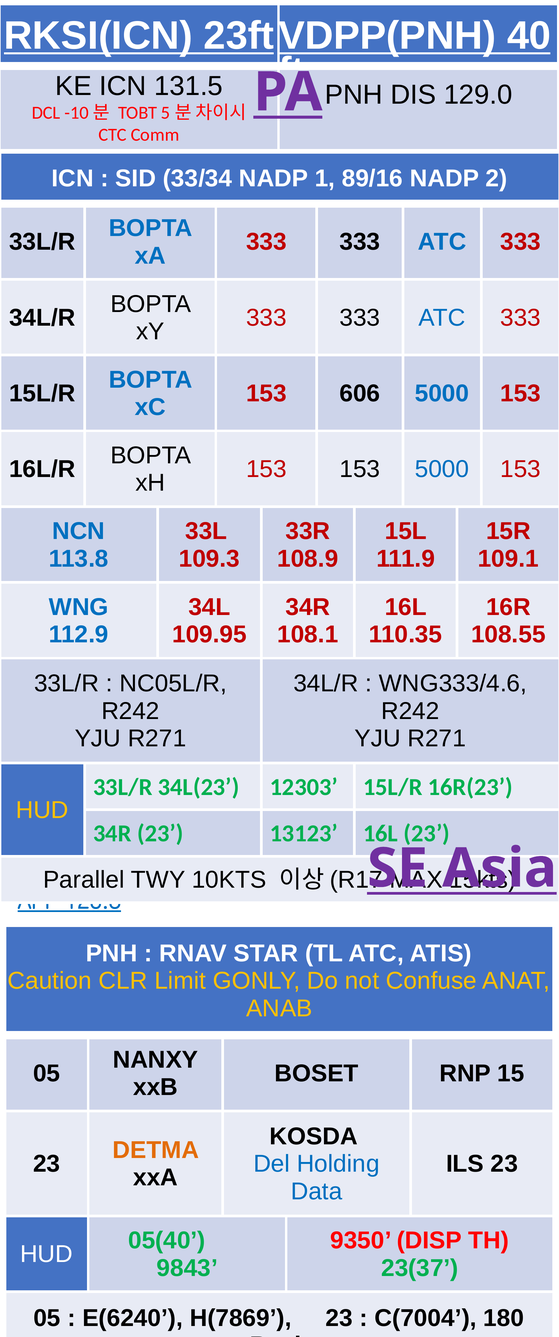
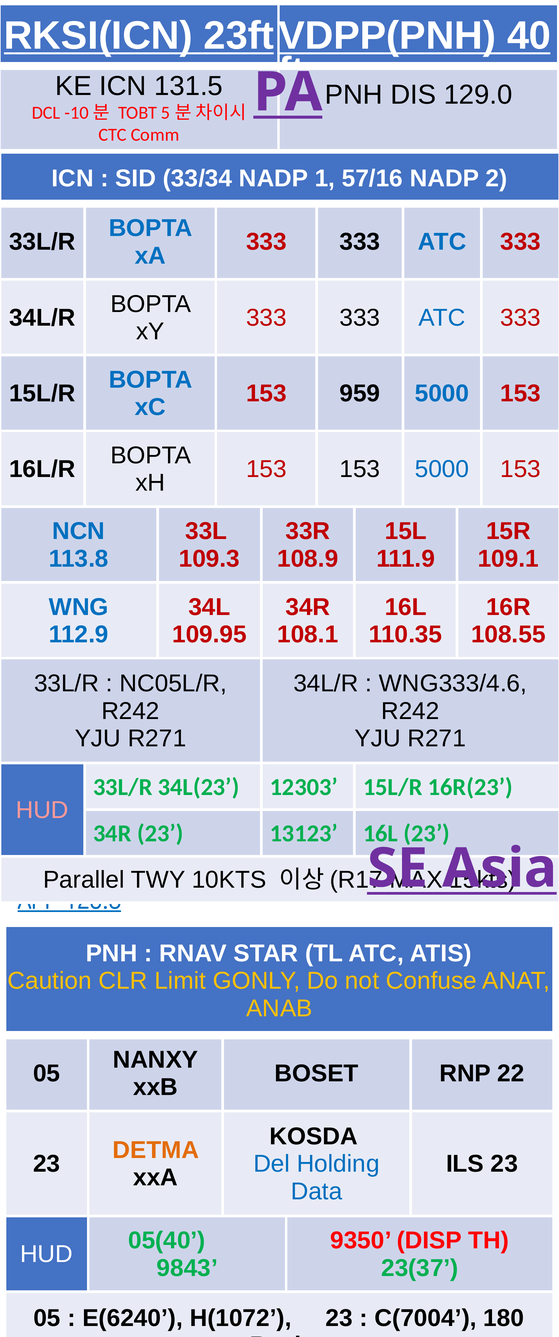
89/16: 89/16 -> 57/16
606: 606 -> 959
HUD at (42, 810) colour: yellow -> pink
15: 15 -> 22
H(7869: H(7869 -> H(1072
